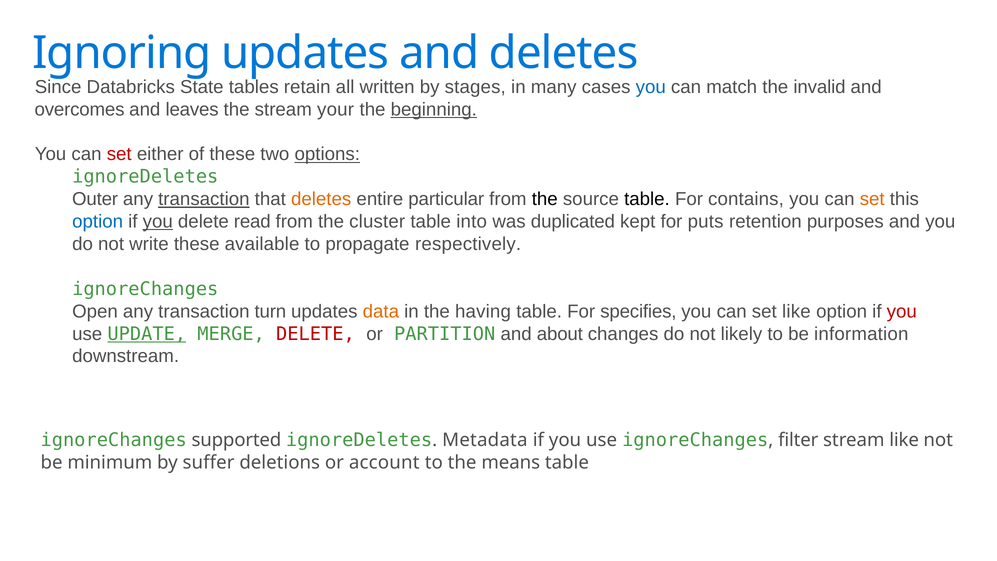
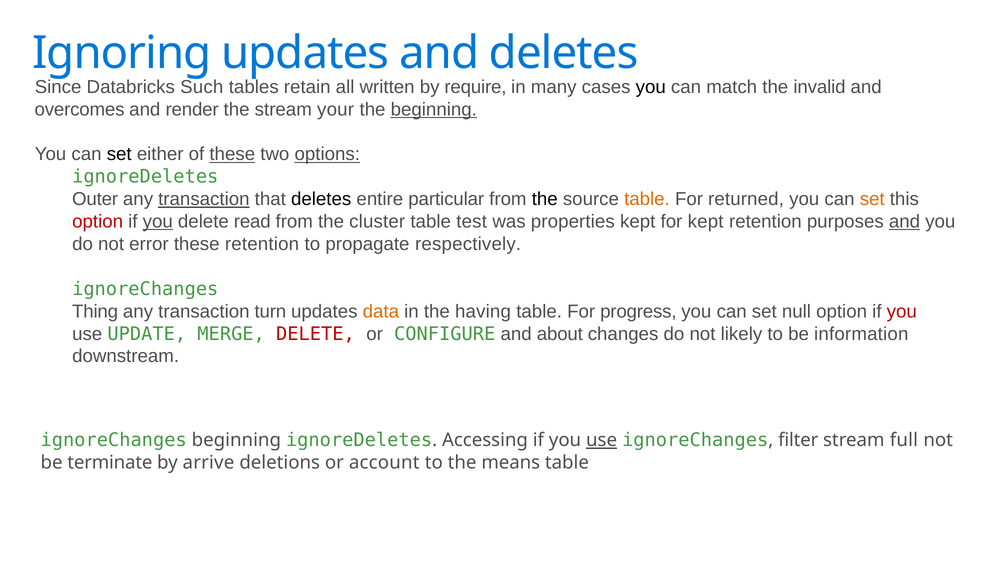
State: State -> Such
stages: stages -> require
you at (651, 87) colour: blue -> black
leaves: leaves -> render
set at (119, 154) colour: red -> black
these at (232, 154) underline: none -> present
deletes at (321, 199) colour: orange -> black
table at (647, 199) colour: black -> orange
contains: contains -> returned
option at (98, 222) colour: blue -> red
into: into -> test
duplicated: duplicated -> properties
for puts: puts -> kept
and at (905, 222) underline: none -> present
write: write -> error
these available: available -> retention
Open: Open -> Thing
specifies: specifies -> progress
set like: like -> null
UPDATE underline: present -> none
PARTITION: PARTITION -> CONFIGURE
ignoreChanges supported: supported -> beginning
Metadata: Metadata -> Accessing
use at (602, 440) underline: none -> present
stream like: like -> full
minimum: minimum -> terminate
suffer: suffer -> arrive
